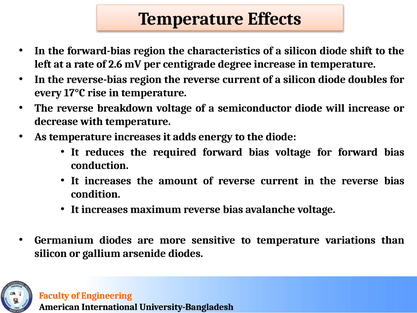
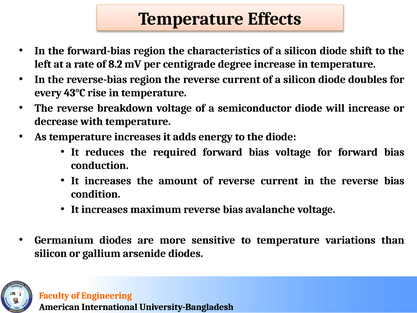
2.6: 2.6 -> 8.2
17°C: 17°C -> 43°C
